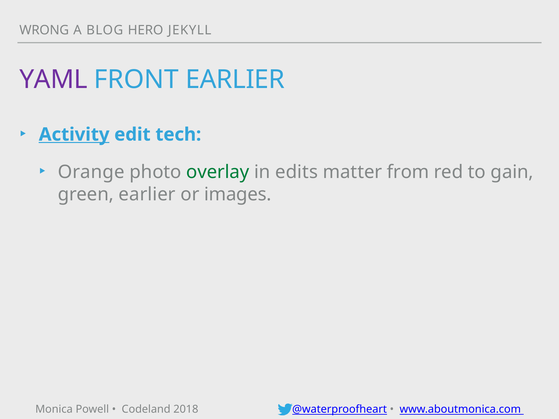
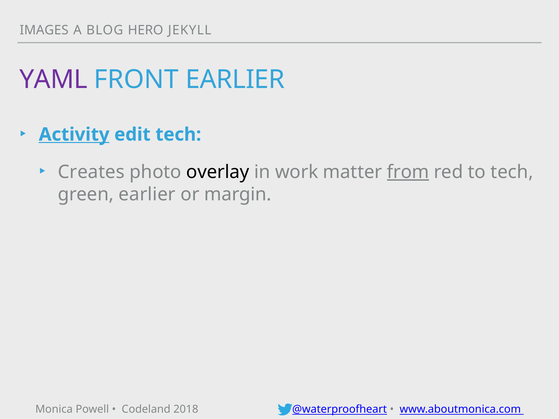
WRONG: WRONG -> IMAGES
Orange: Orange -> Creates
overlay colour: green -> black
edits: edits -> work
from underline: none -> present
to gain: gain -> tech
images: images -> margin
